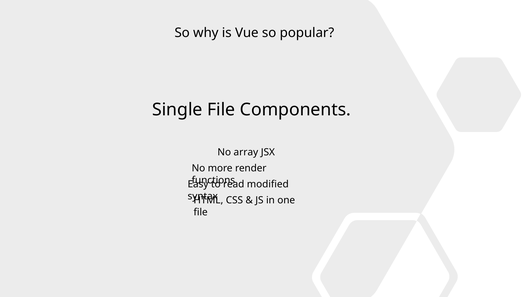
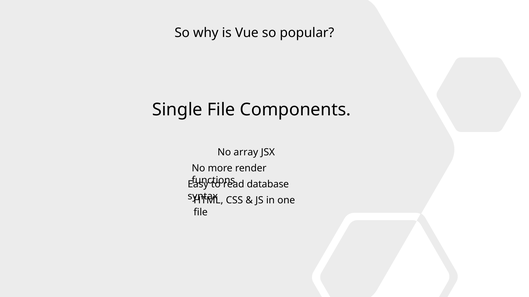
modified: modified -> database
